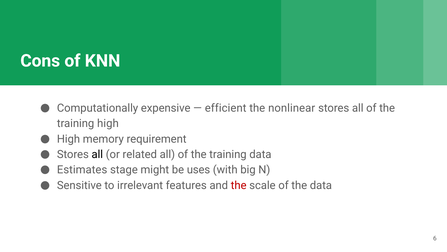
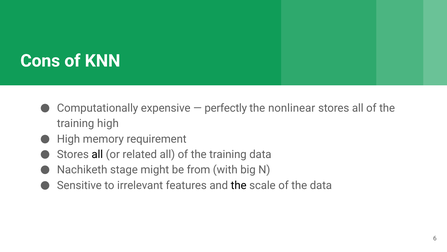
efficient: efficient -> perfectly
Estimates: Estimates -> Nachiketh
uses: uses -> from
the at (239, 185) colour: red -> black
